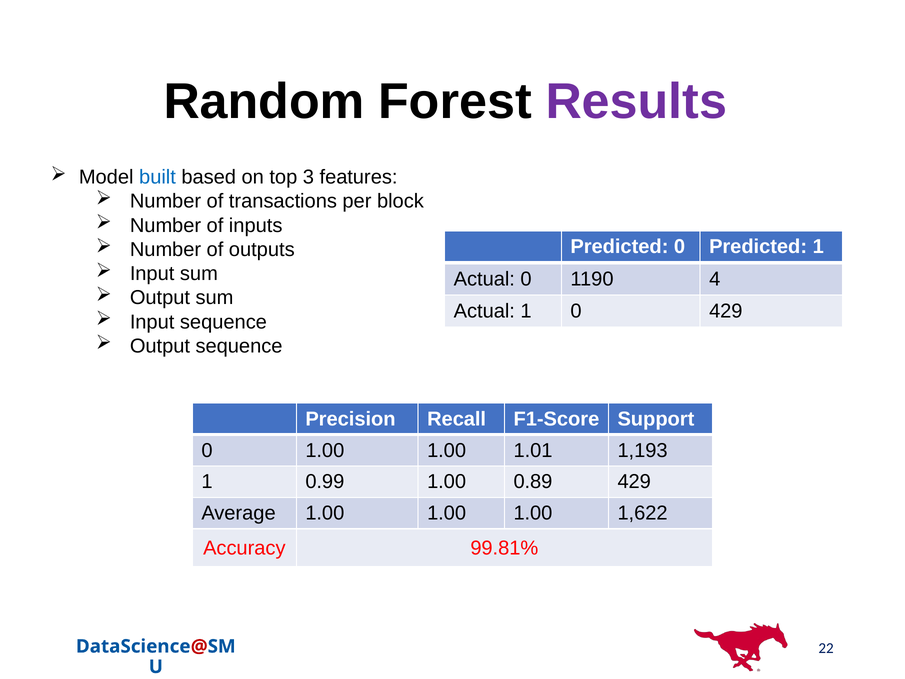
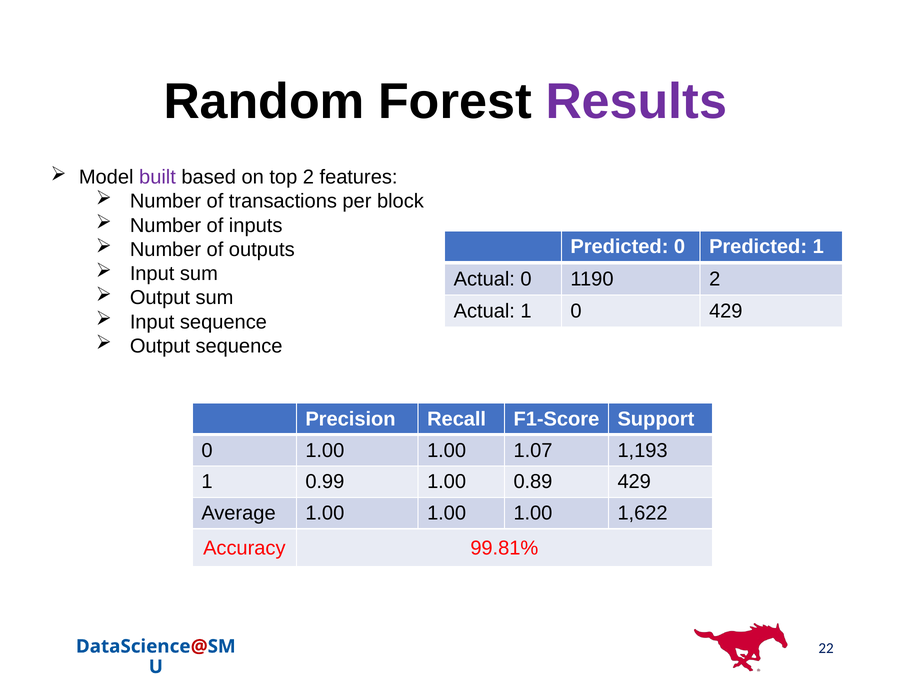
built colour: blue -> purple
top 3: 3 -> 2
1190 4: 4 -> 2
1.01: 1.01 -> 1.07
